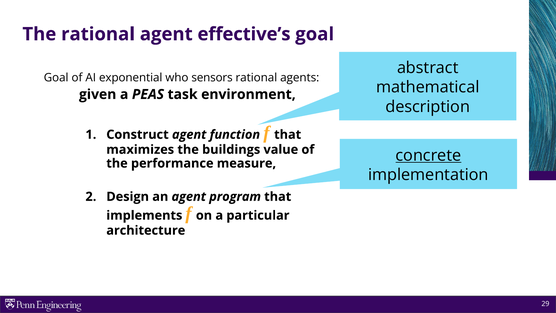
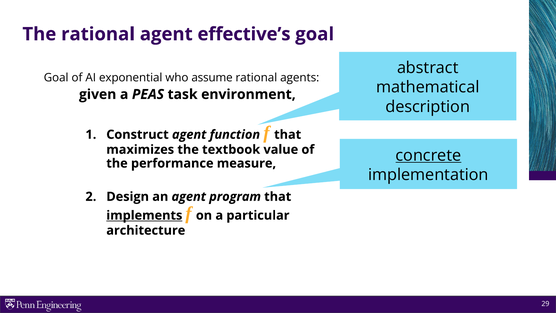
sensors: sensors -> assume
buildings: buildings -> textbook
implements underline: none -> present
